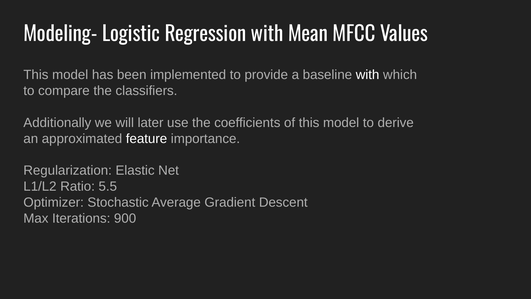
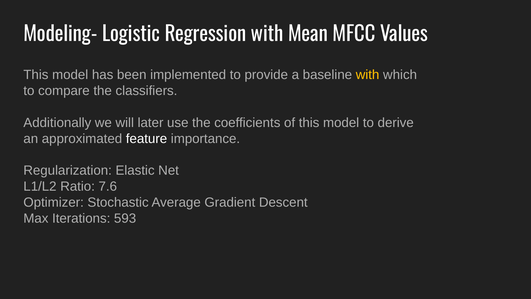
with at (368, 75) colour: white -> yellow
5.5: 5.5 -> 7.6
900: 900 -> 593
